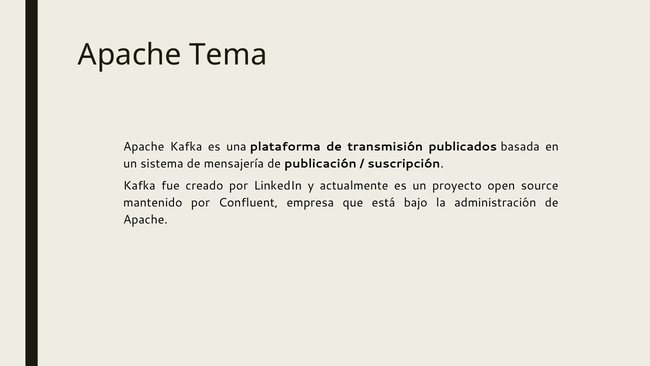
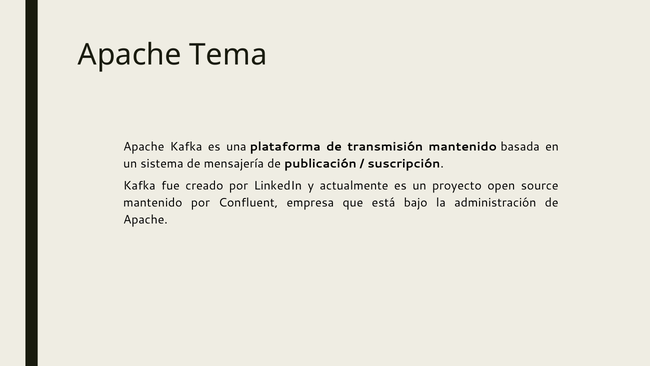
transmisión publicados: publicados -> mantenido
